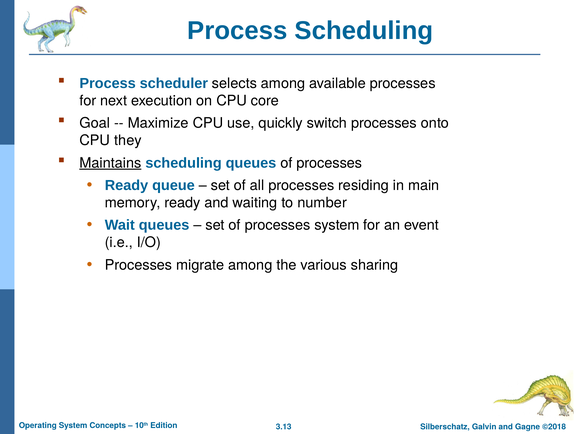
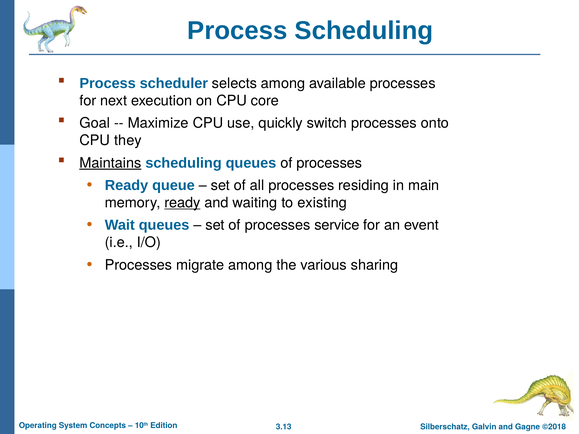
ready at (182, 203) underline: none -> present
number: number -> existing
processes system: system -> service
